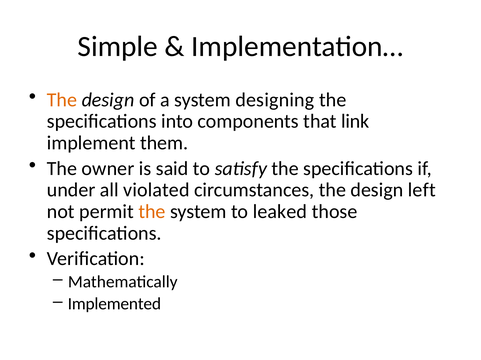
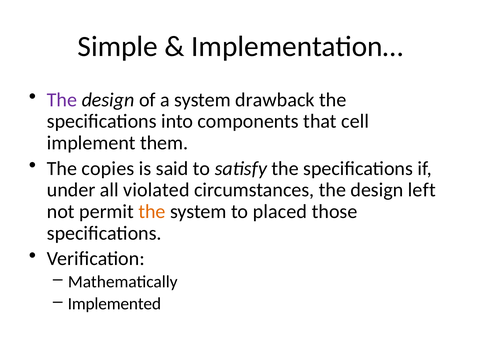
The at (62, 100) colour: orange -> purple
designing: designing -> drawback
link: link -> cell
owner: owner -> copies
leaked: leaked -> placed
